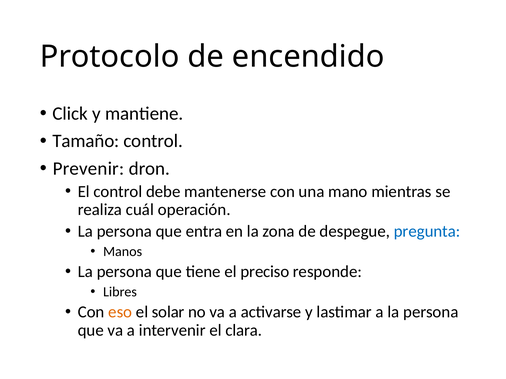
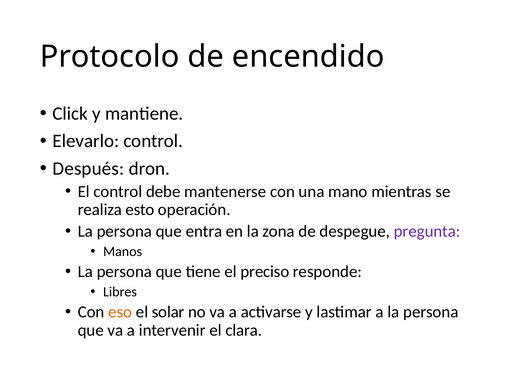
Tamaño: Tamaño -> Elevarlo
Prevenir: Prevenir -> Después
cuál: cuál -> esto
pregunta colour: blue -> purple
